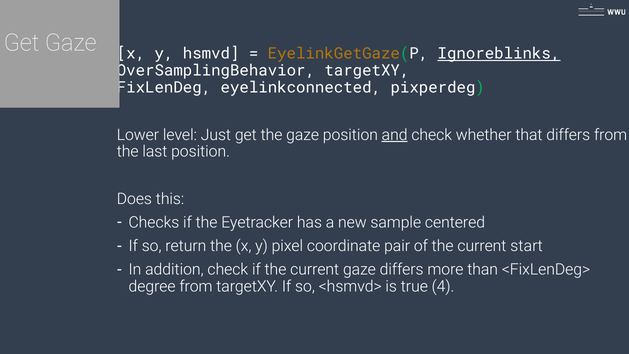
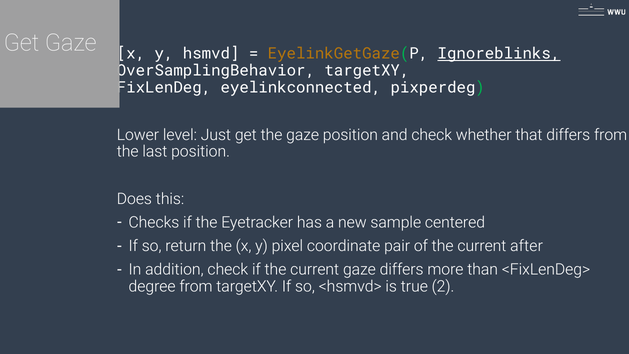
and underline: present -> none
start: start -> after
4: 4 -> 2
